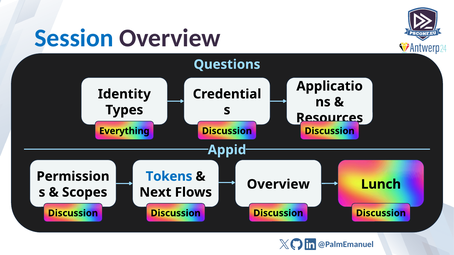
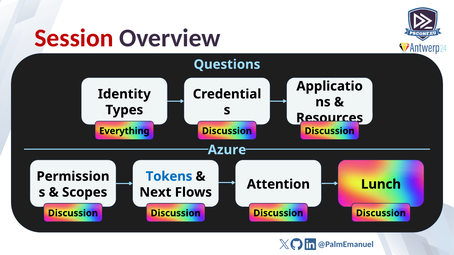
Session colour: blue -> red
Appid: Appid -> Azure
Overview at (278, 185): Overview -> Attention
